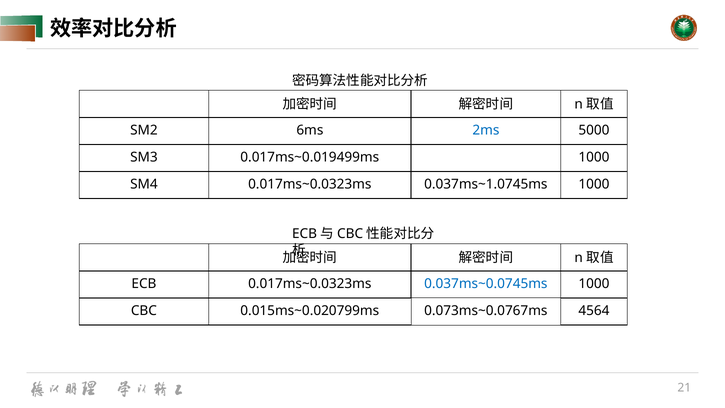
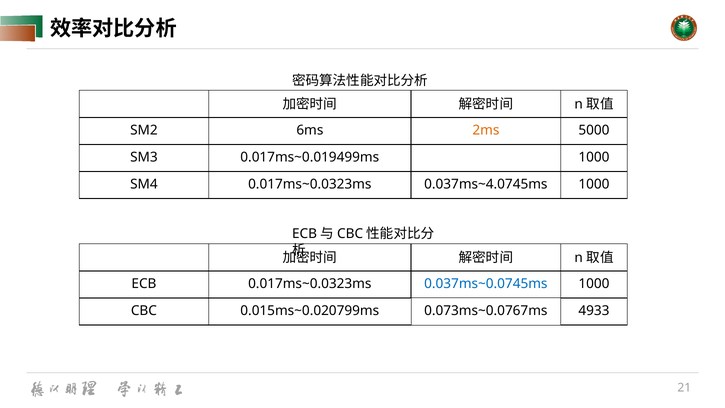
2ms colour: blue -> orange
0.037ms~1.0745ms: 0.037ms~1.0745ms -> 0.037ms~4.0745ms
4564: 4564 -> 4933
